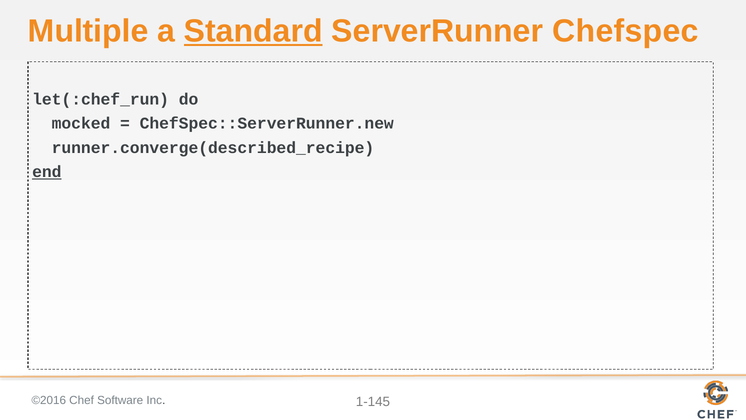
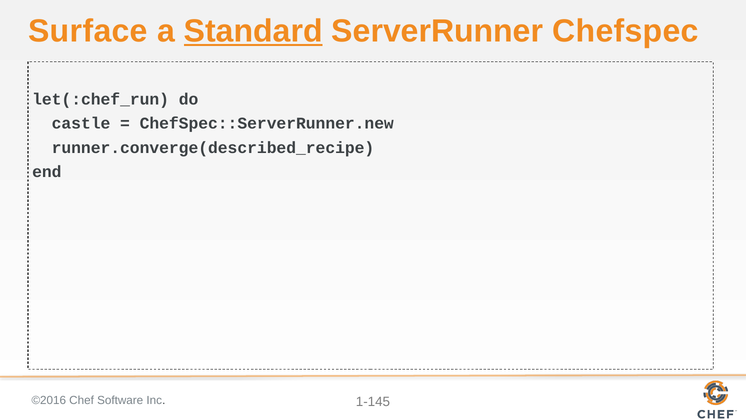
Multiple: Multiple -> Surface
mocked: mocked -> castle
end underline: present -> none
